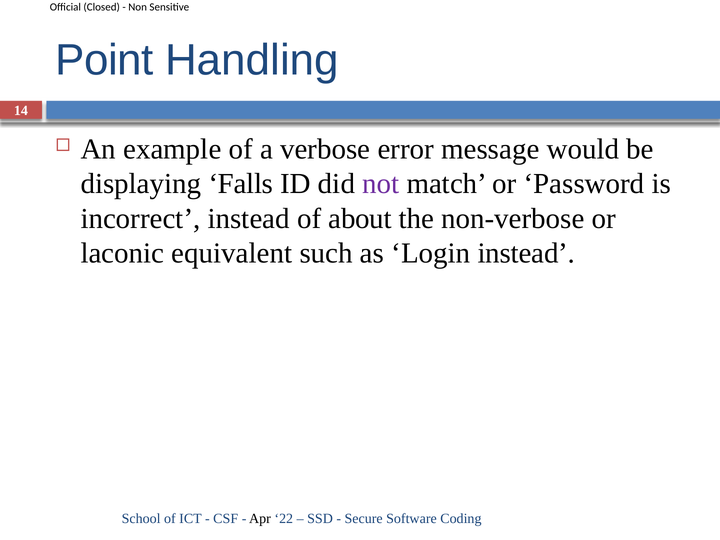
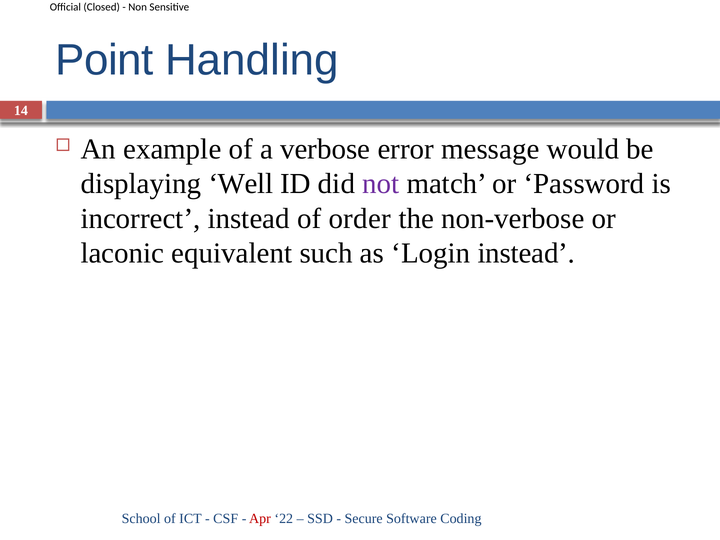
Falls: Falls -> Well
about: about -> order
Apr colour: black -> red
